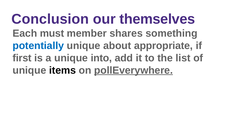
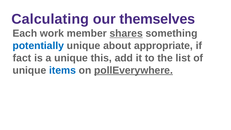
Conclusion: Conclusion -> Calculating
must: must -> work
shares underline: none -> present
first: first -> fact
into: into -> this
items colour: black -> blue
